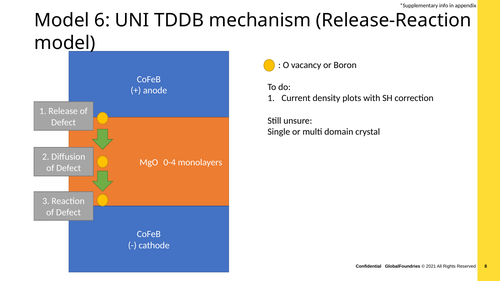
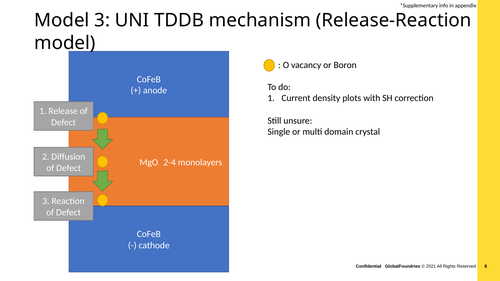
Model 6: 6 -> 3
0-4: 0-4 -> 2-4
